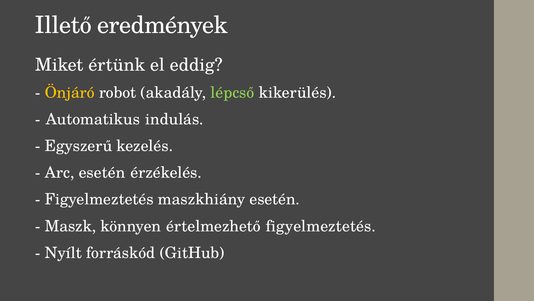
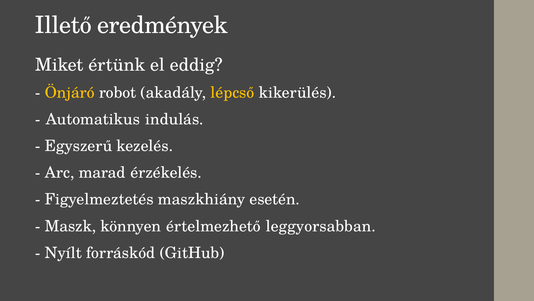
lépcső colour: light green -> yellow
Arc esetén: esetén -> marad
értelmezhető figyelmeztetés: figyelmeztetés -> leggyorsabban
